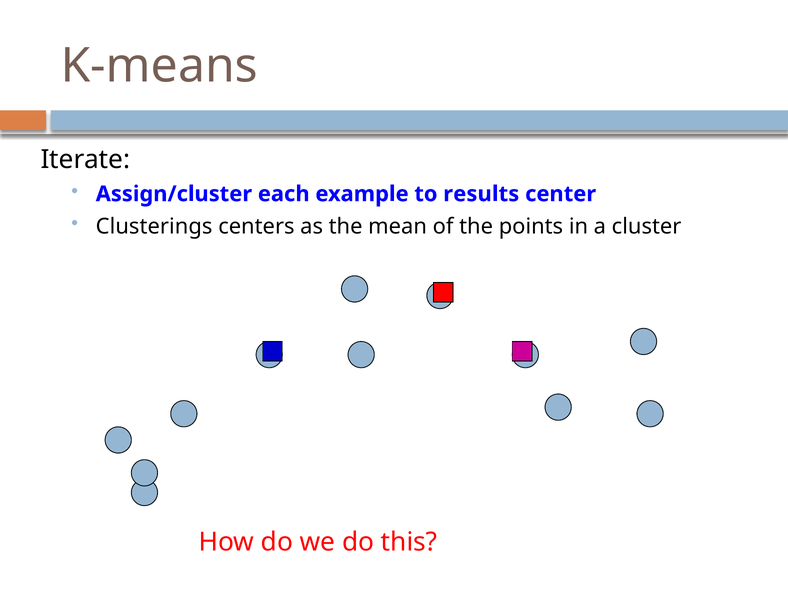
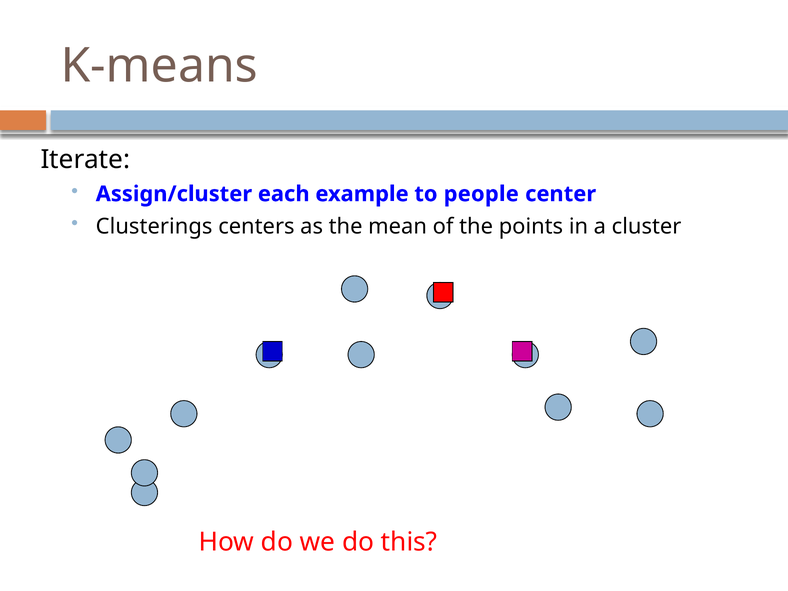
results: results -> people
